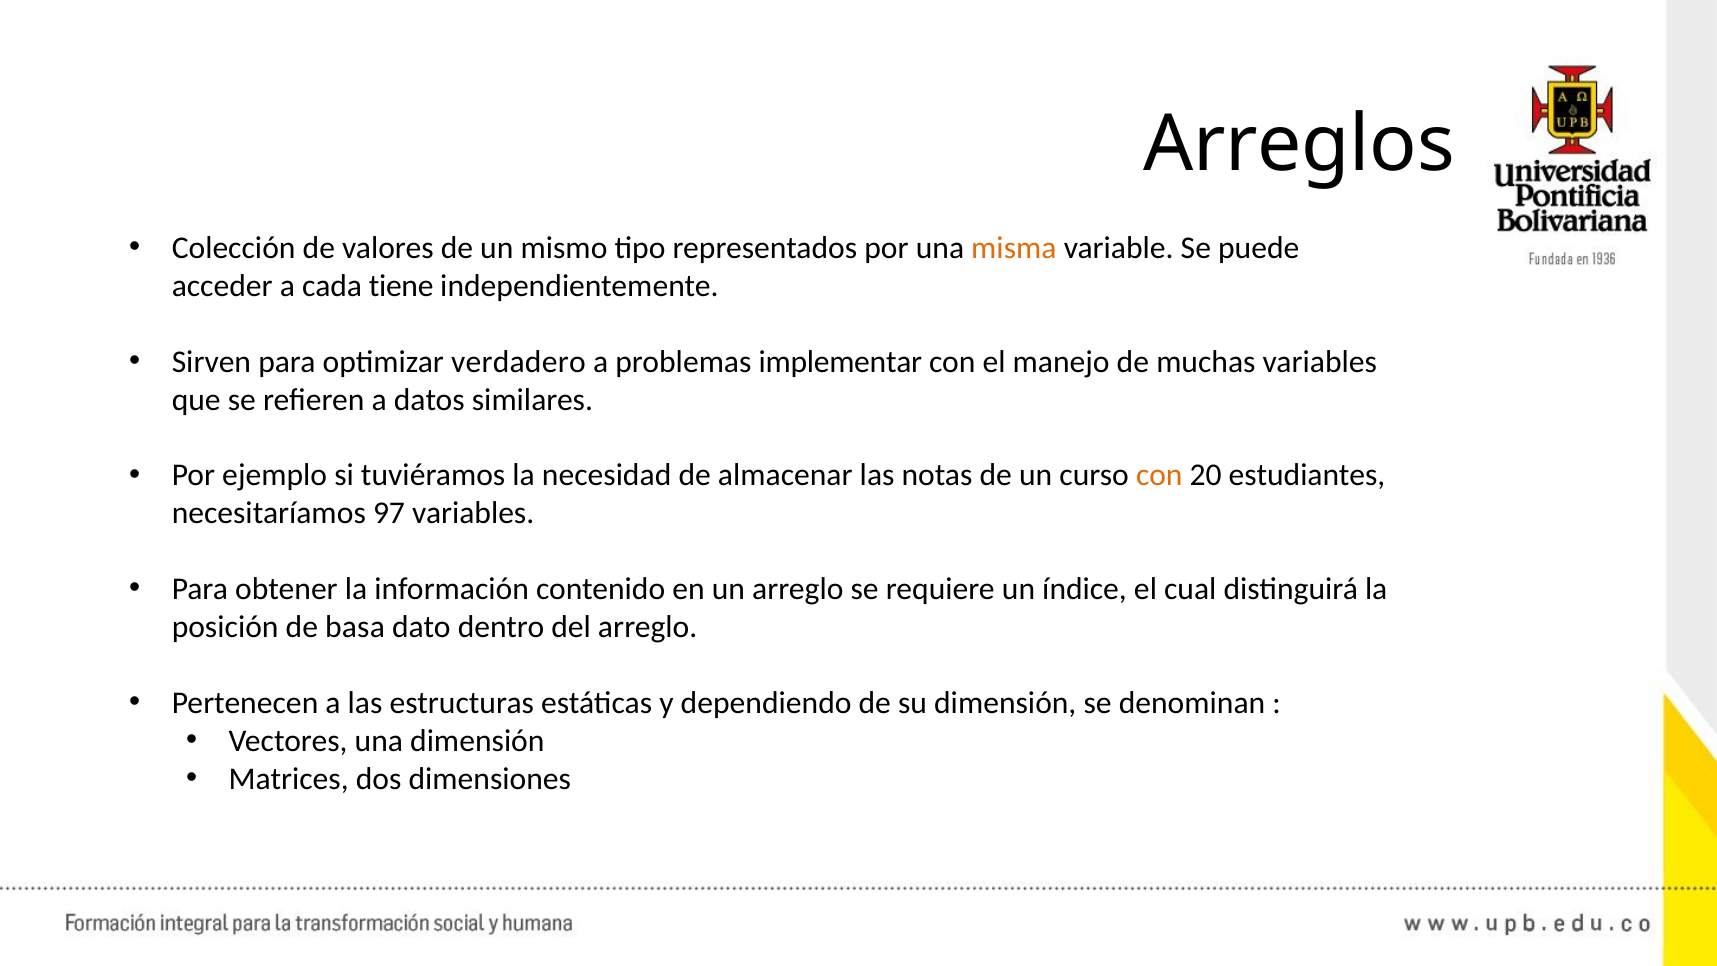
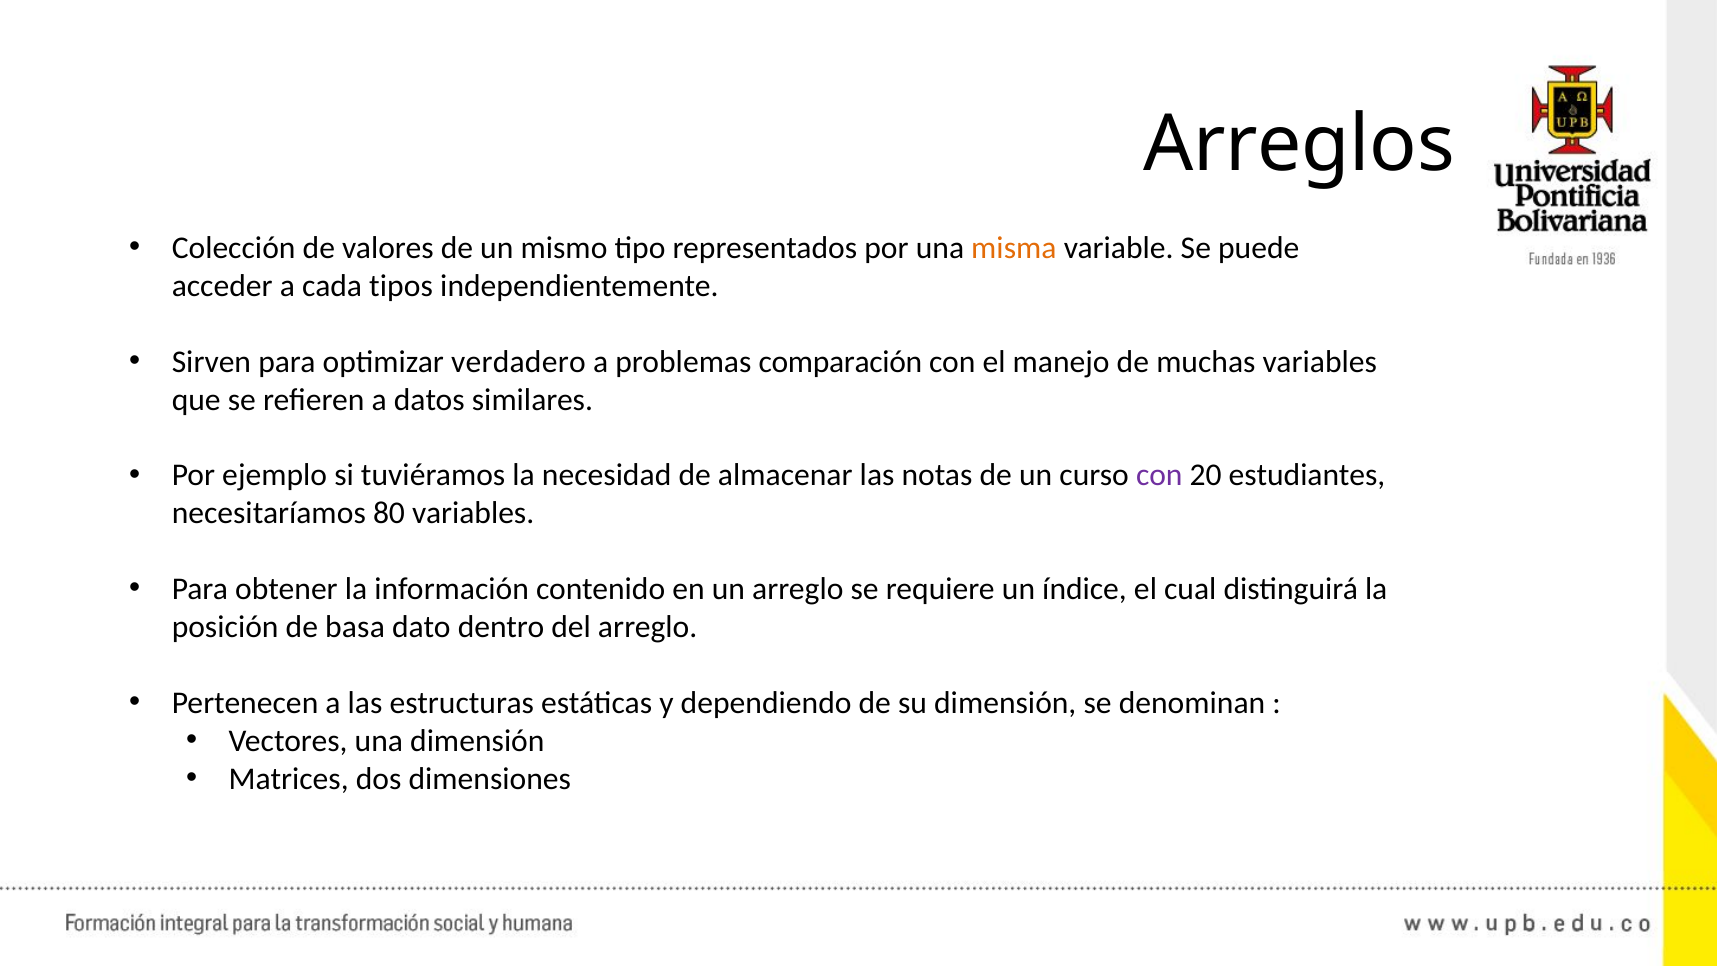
tiene: tiene -> tipos
implementar: implementar -> comparación
con at (1159, 475) colour: orange -> purple
97: 97 -> 80
